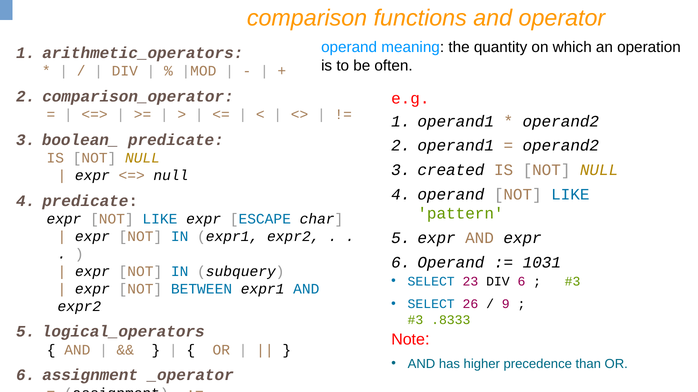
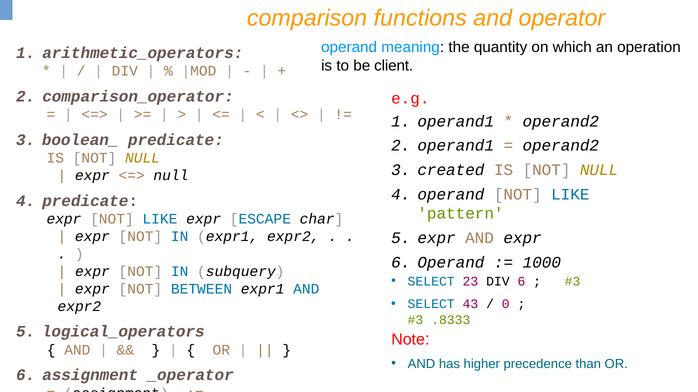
often: often -> client
1031: 1031 -> 1000
26: 26 -> 43
9: 9 -> 0
